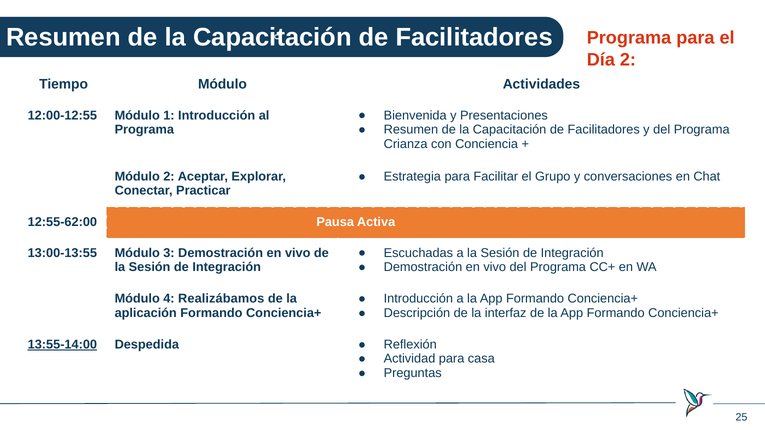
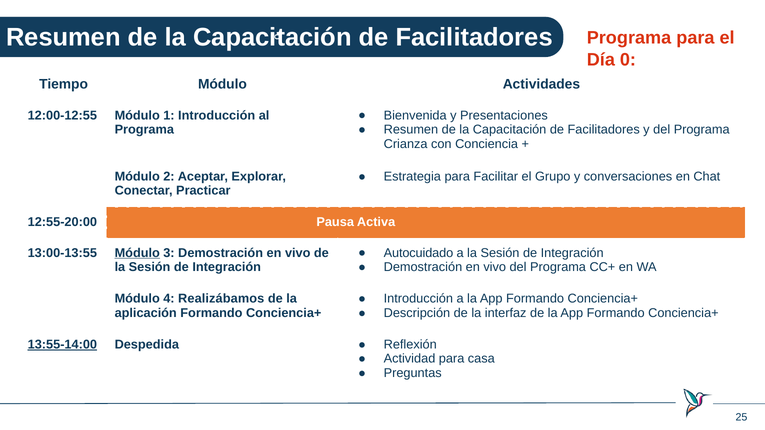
Día 2: 2 -> 0
12:55-62:00: 12:55-62:00 -> 12:55-20:00
Módulo at (137, 253) underline: none -> present
Escuchadas: Escuchadas -> Autocuidado
